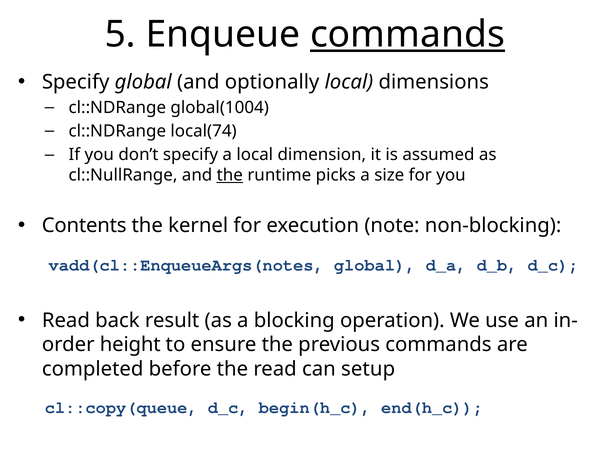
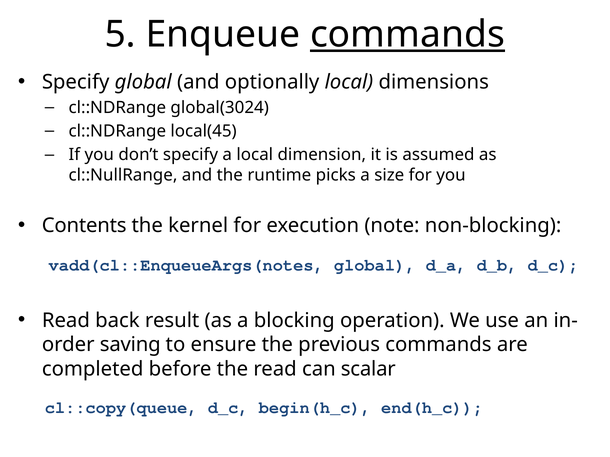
global(1004: global(1004 -> global(3024
local(74: local(74 -> local(45
the at (230, 175) underline: present -> none
height: height -> saving
setup: setup -> scalar
